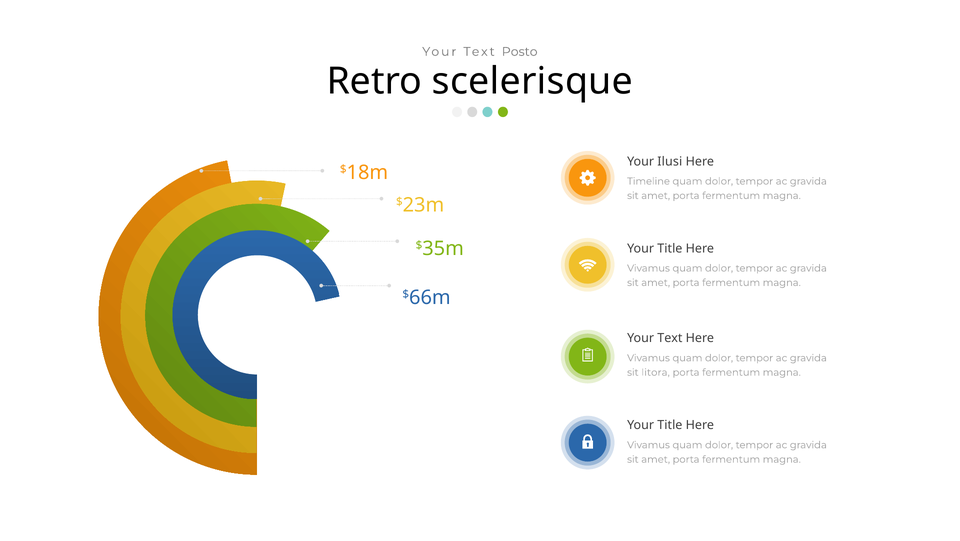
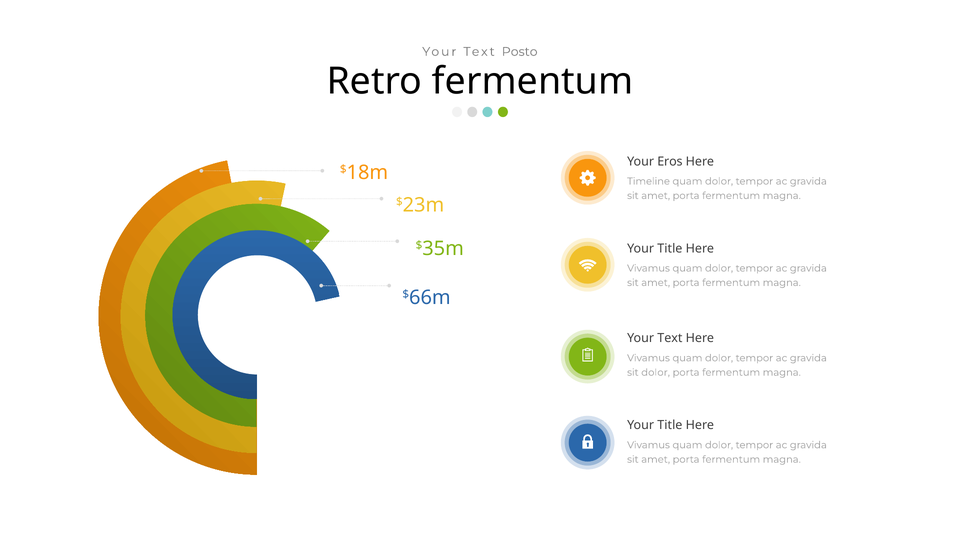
Retro scelerisque: scelerisque -> fermentum
Ilusi: Ilusi -> Eros
sit litora: litora -> dolor
